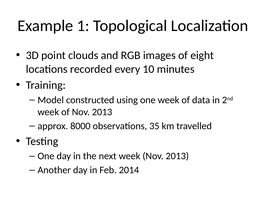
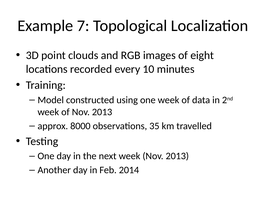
1: 1 -> 7
